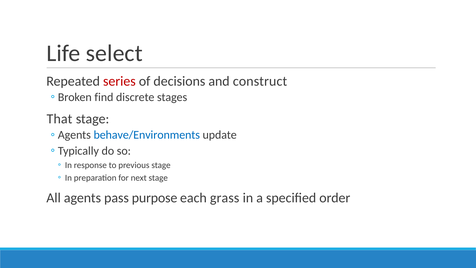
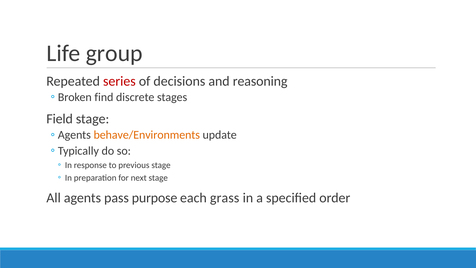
select: select -> group
construct: construct -> reasoning
That: That -> Field
behave/Environments colour: blue -> orange
